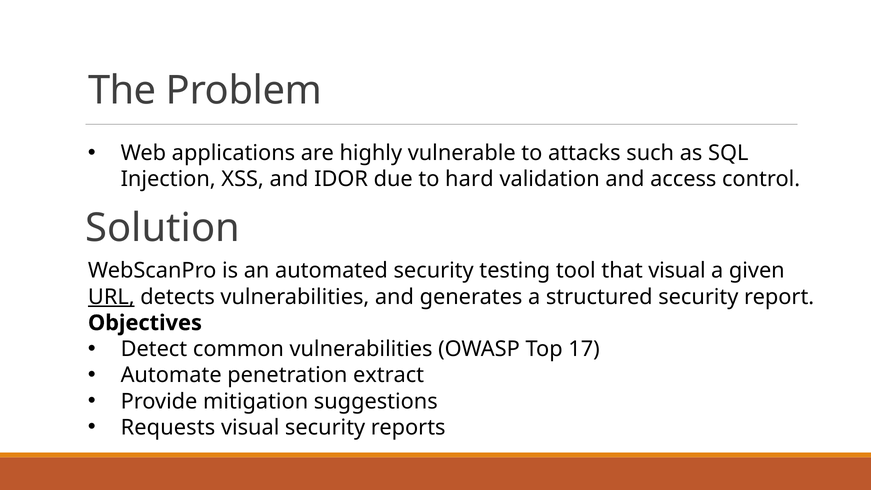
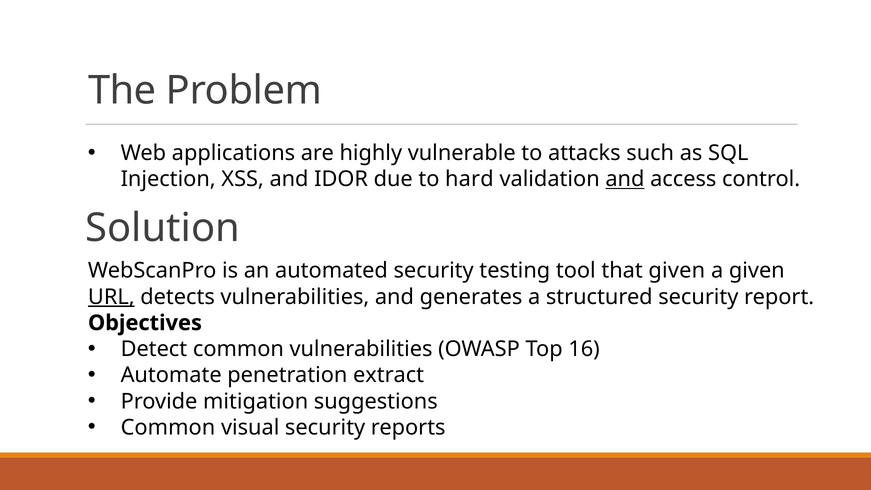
and at (625, 179) underline: none -> present
that visual: visual -> given
17: 17 -> 16
Requests at (168, 427): Requests -> Common
